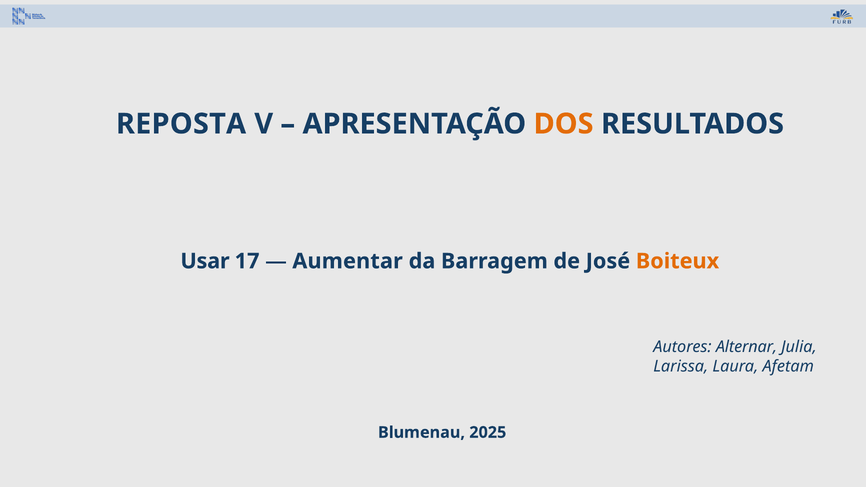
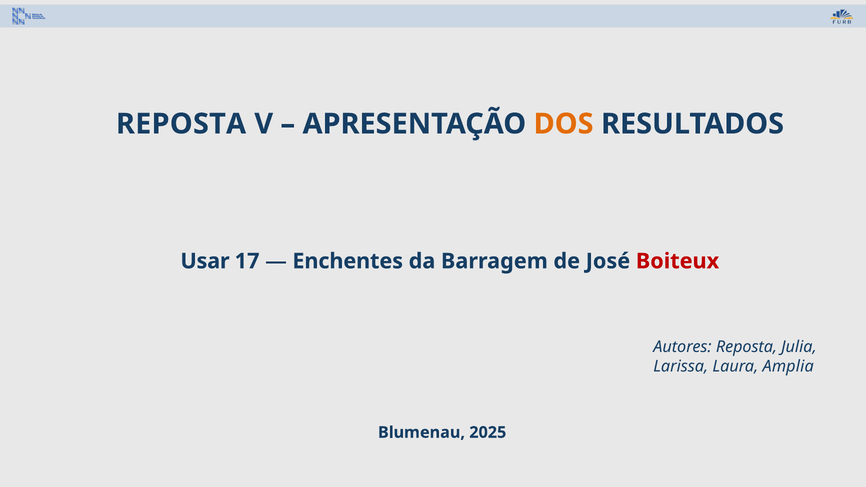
Aumentar: Aumentar -> Enchentes
Boiteux colour: orange -> red
Autores Alternar: Alternar -> Reposta
Afetam: Afetam -> Amplia
